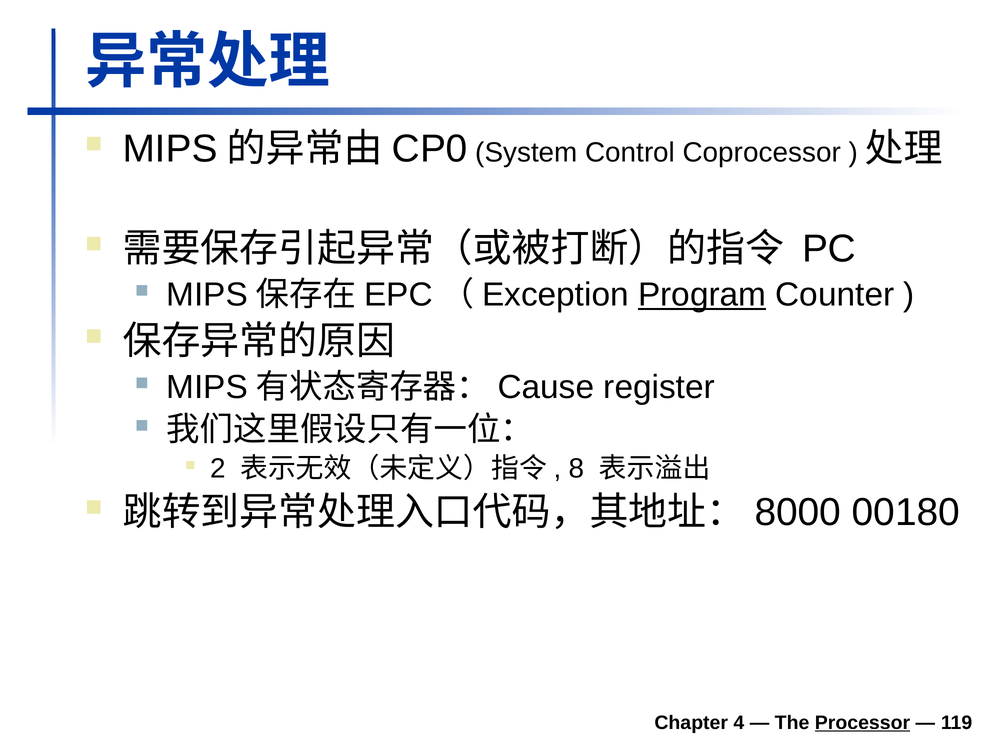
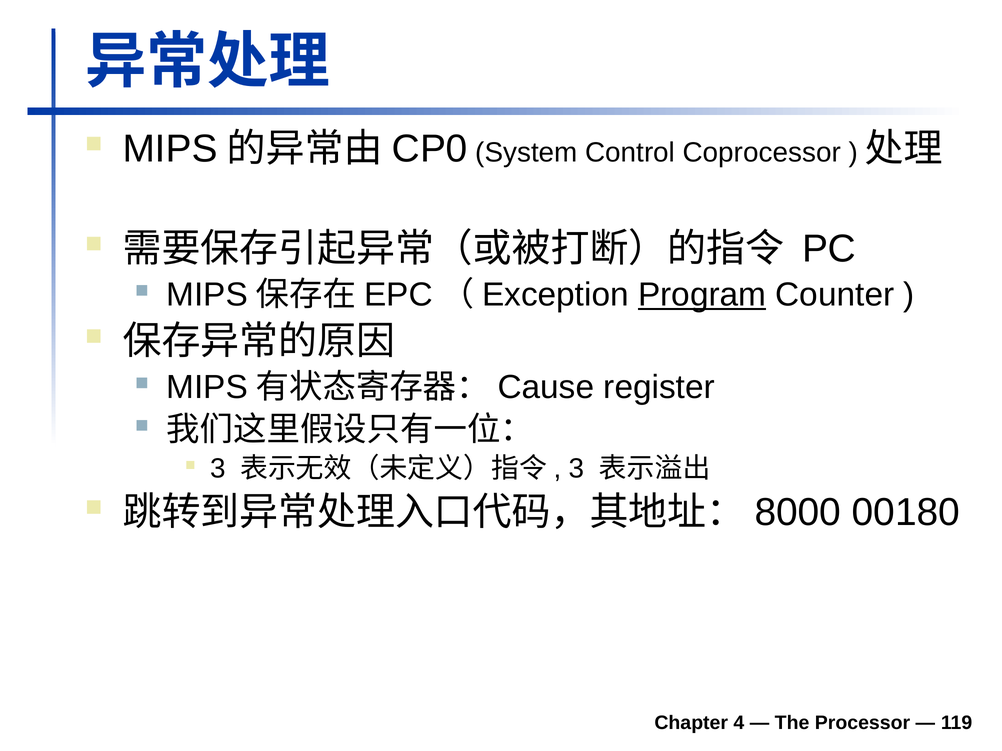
2 at (218, 469): 2 -> 3
8 at (577, 469): 8 -> 3
Processor underline: present -> none
